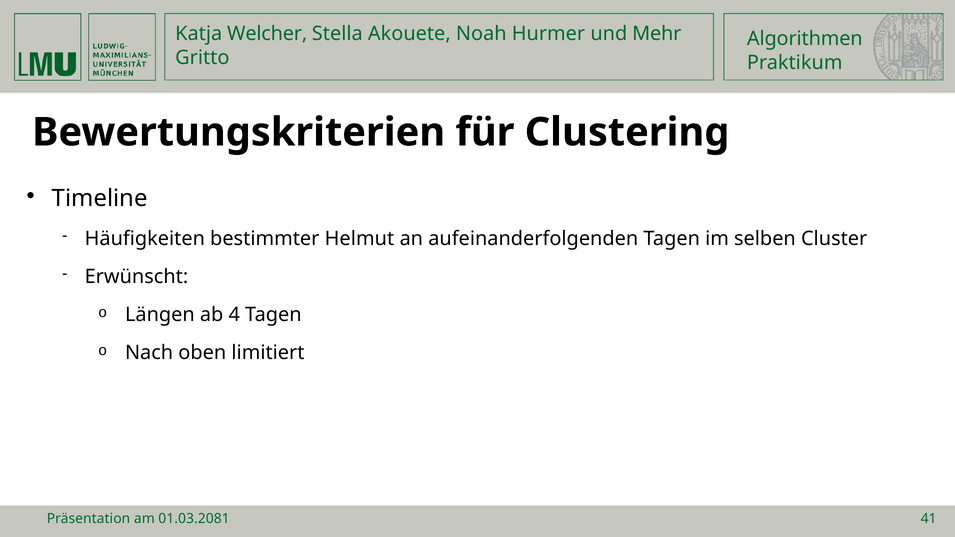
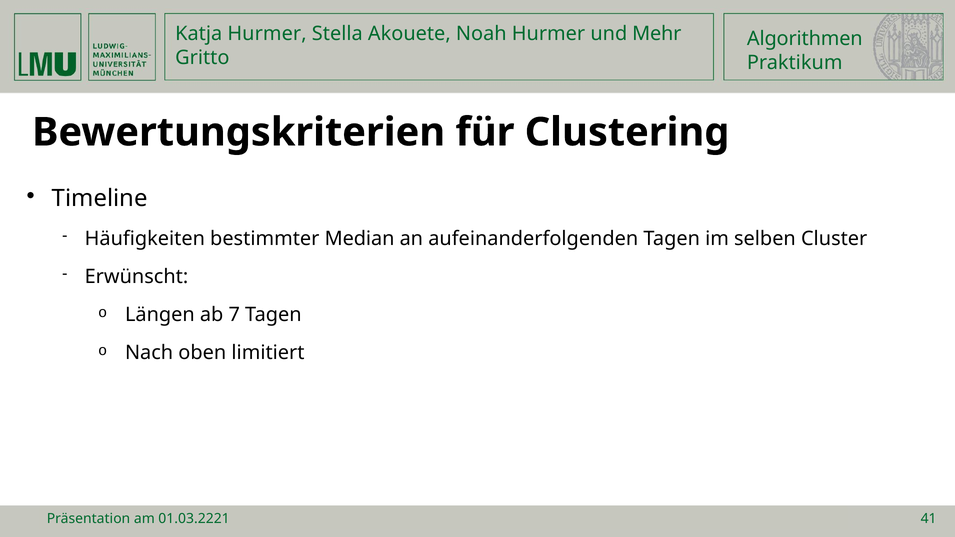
Katja Welcher: Welcher -> Hurmer
Helmut: Helmut -> Median
4: 4 -> 7
01.03.2081: 01.03.2081 -> 01.03.2221
